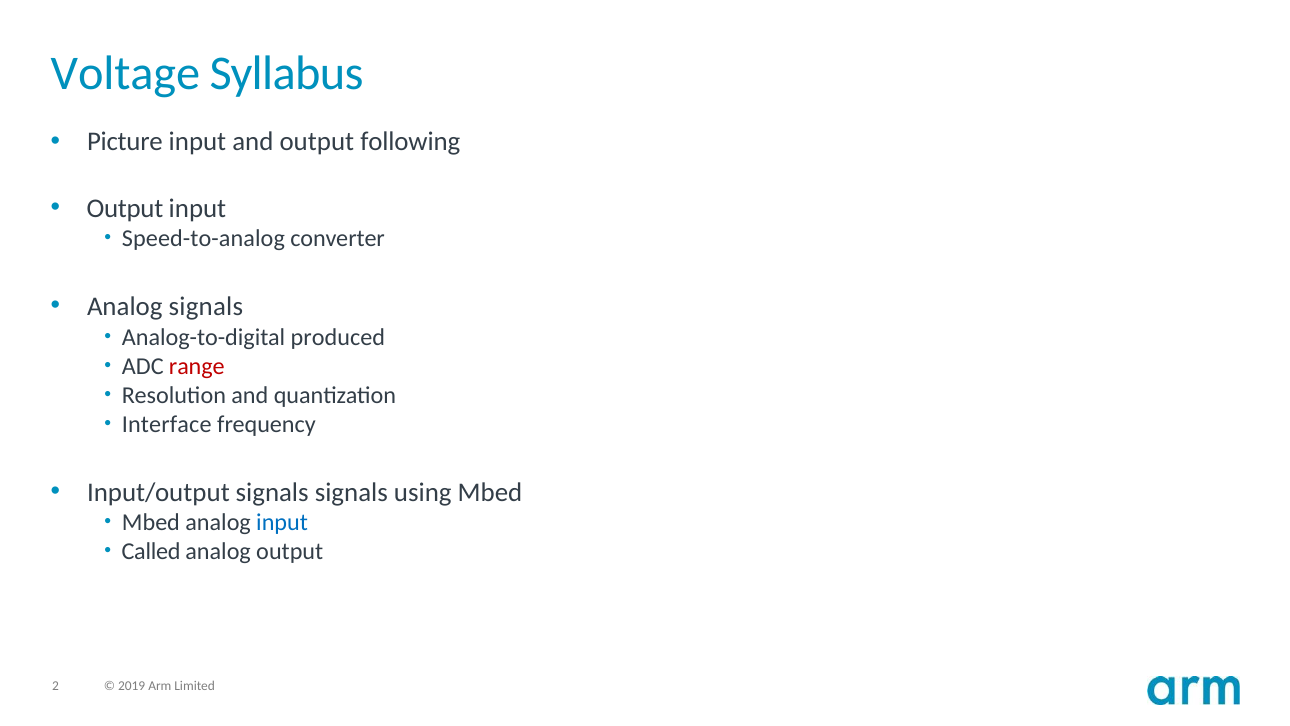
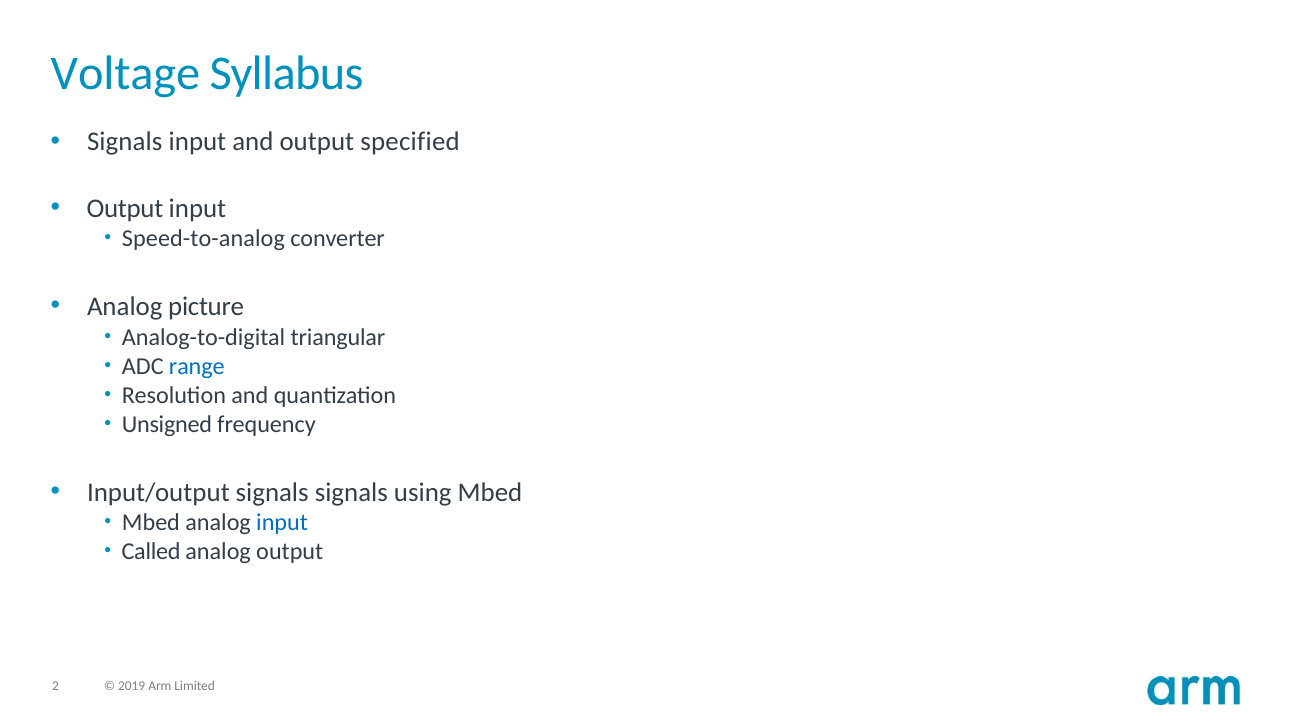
Picture at (125, 142): Picture -> Signals
following: following -> specified
Analog signals: signals -> picture
produced: produced -> triangular
range colour: red -> blue
Interface: Interface -> Unsigned
